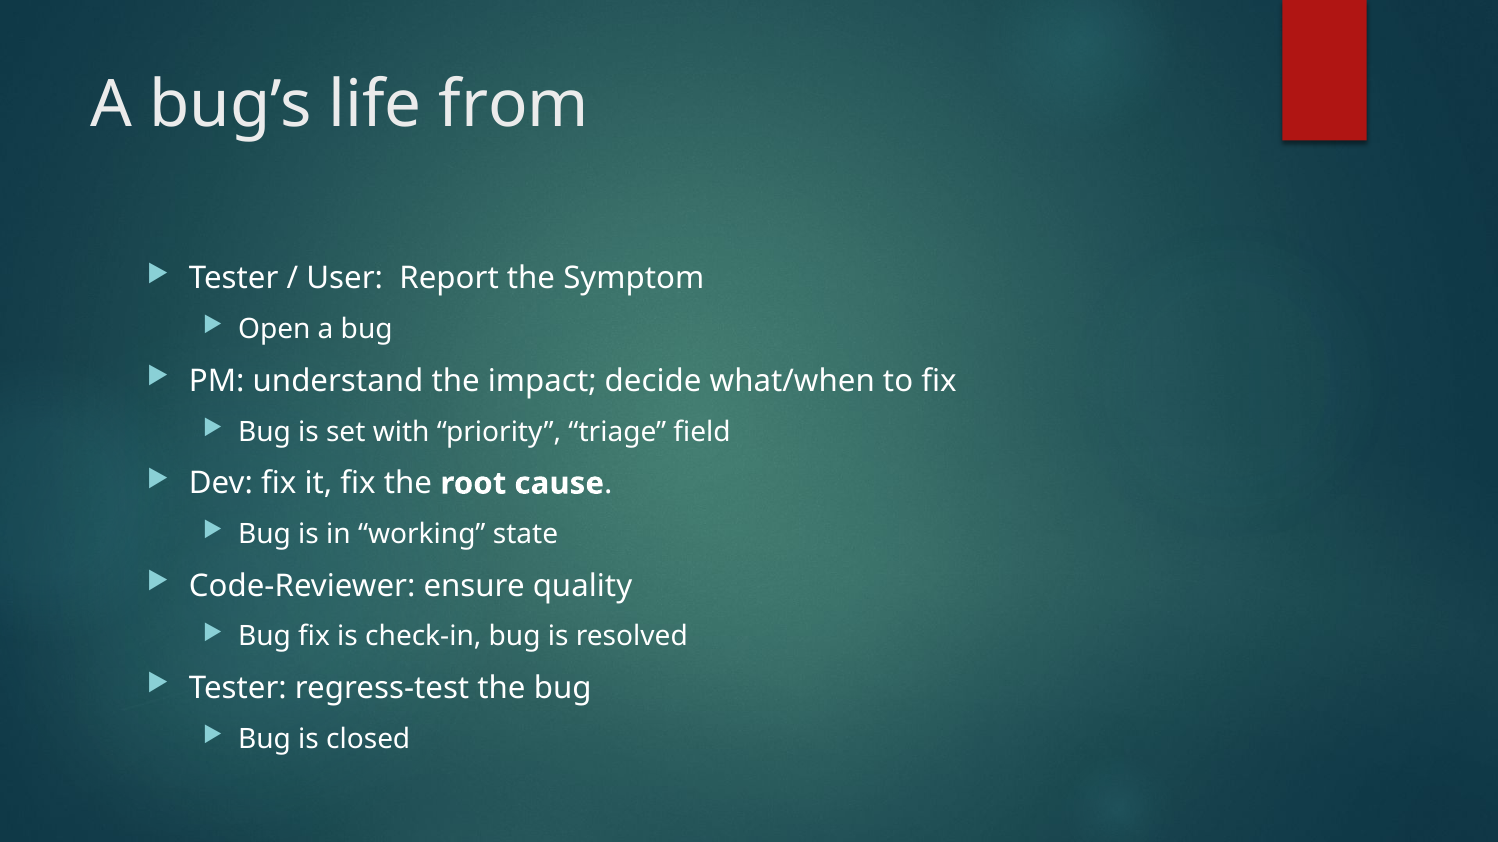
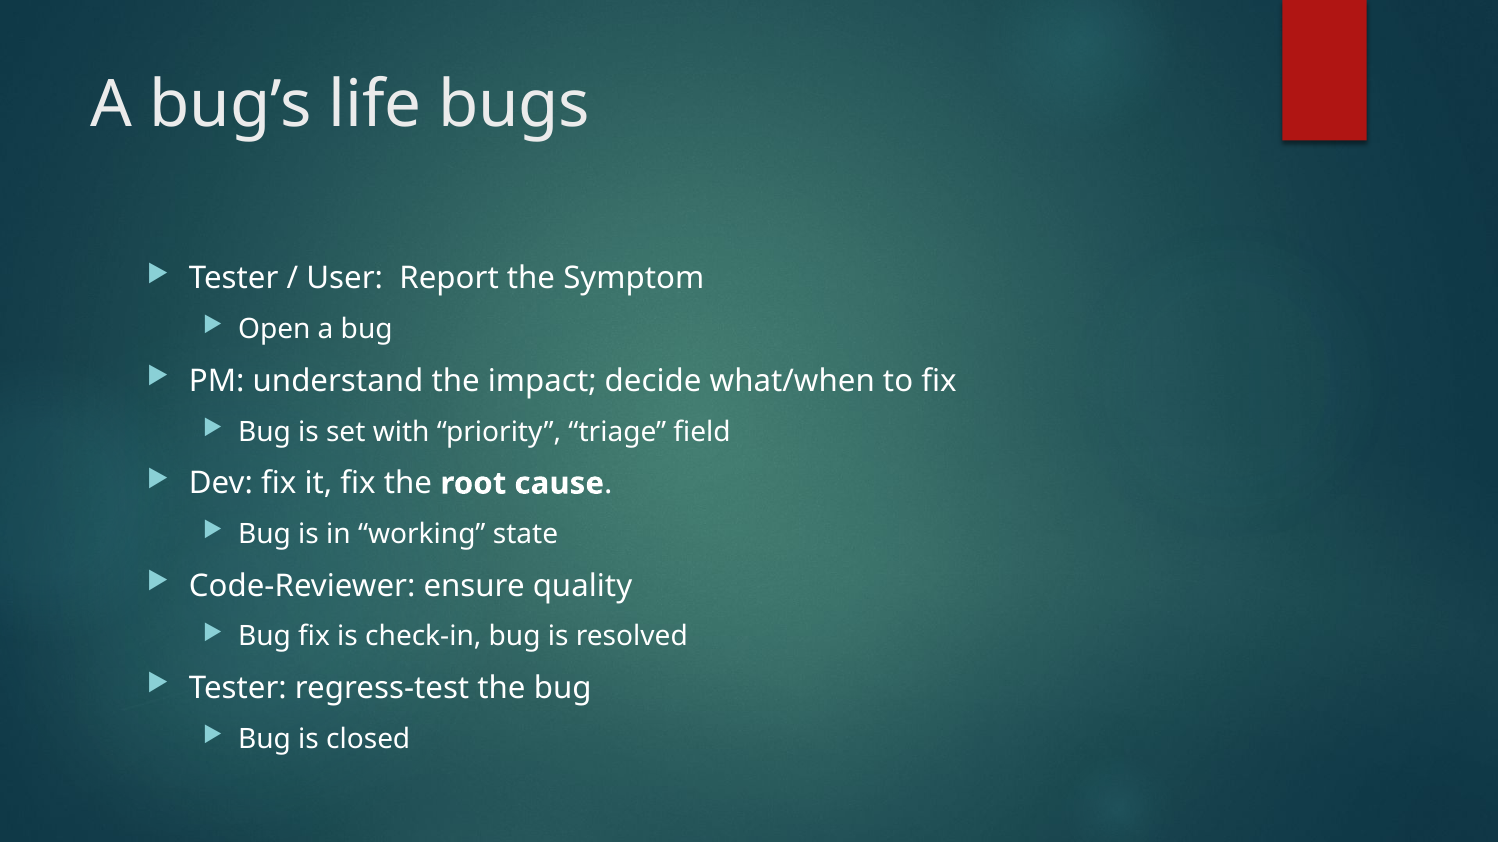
from: from -> bugs
